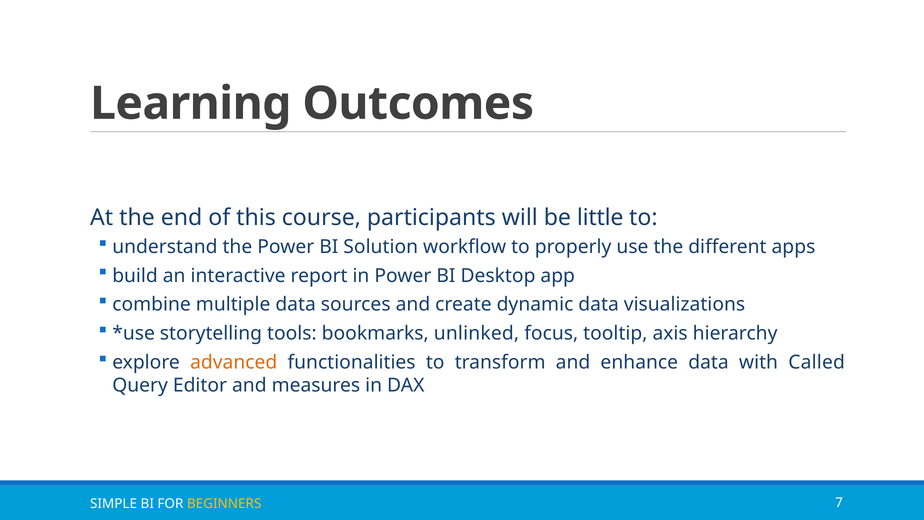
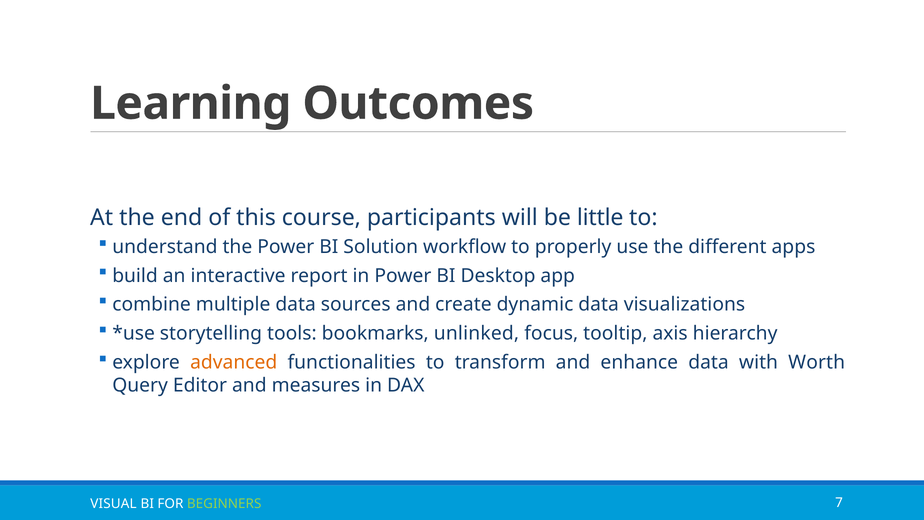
Called: Called -> Worth
SIMPLE: SIMPLE -> VISUAL
BEGINNERS colour: yellow -> light green
